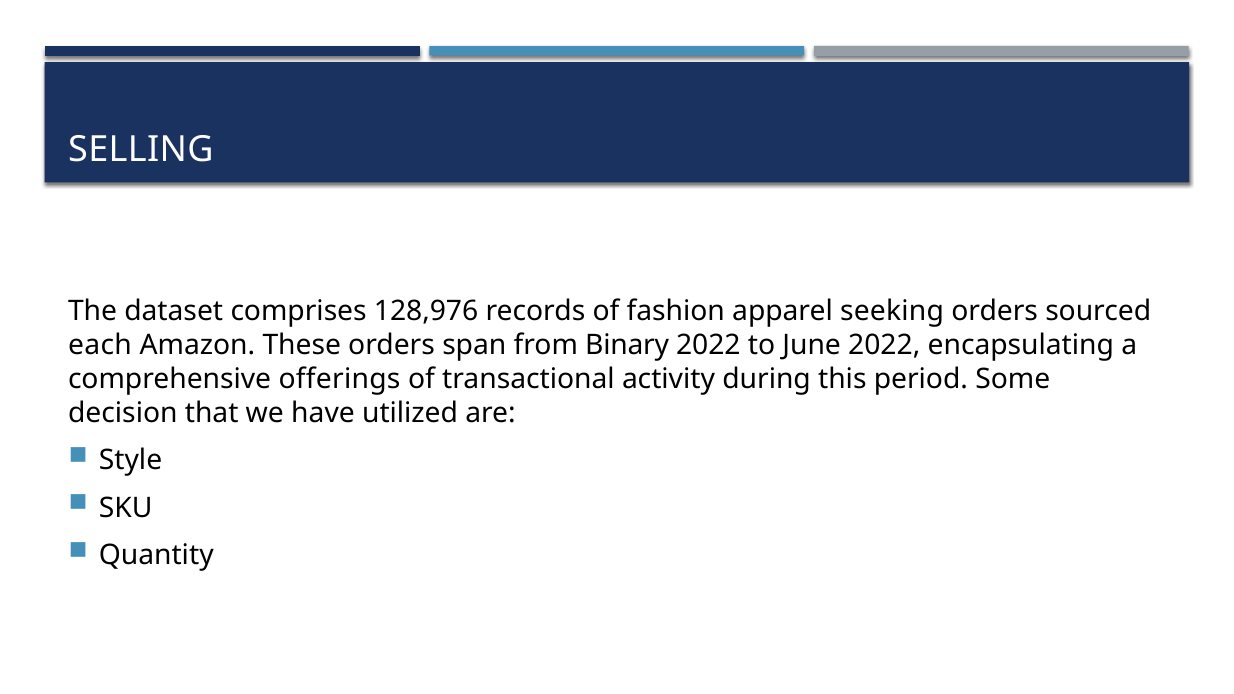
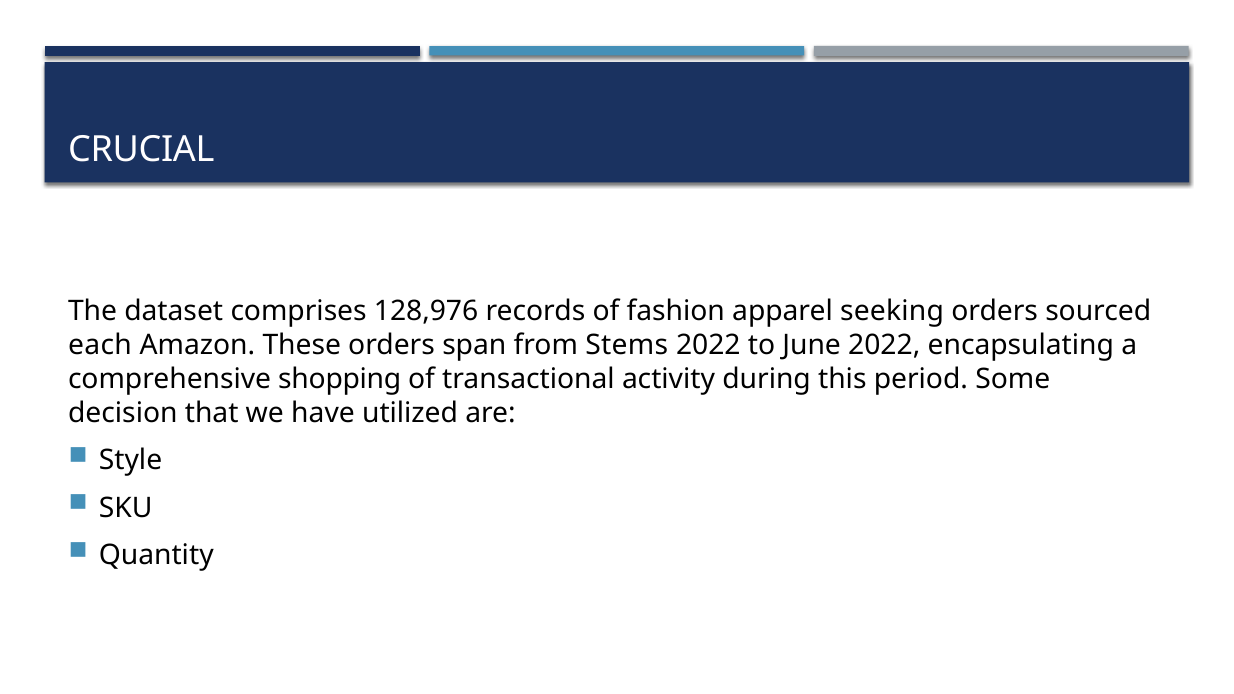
SELLING: SELLING -> CRUCIAL
Binary: Binary -> Stems
offerings: offerings -> shopping
